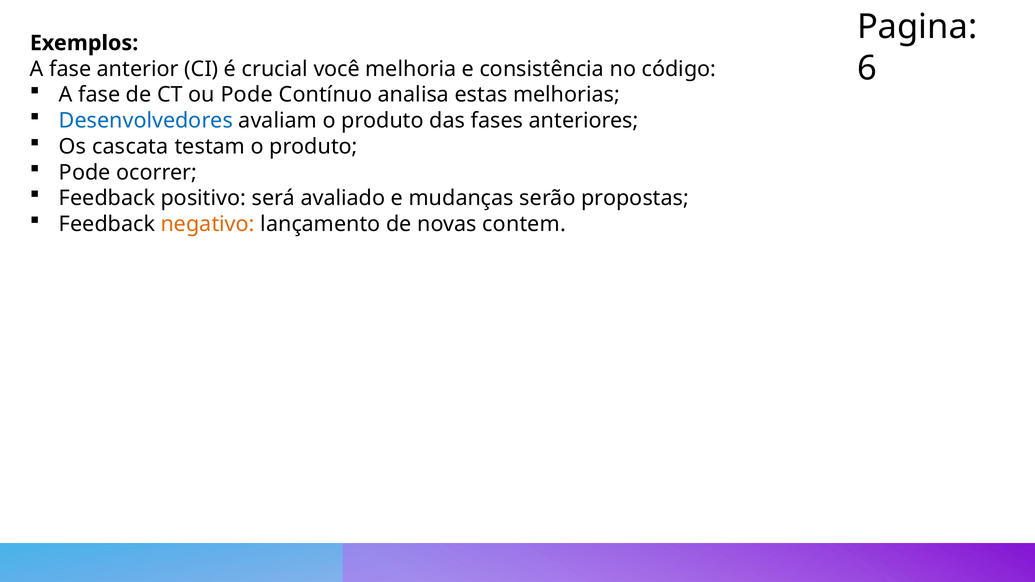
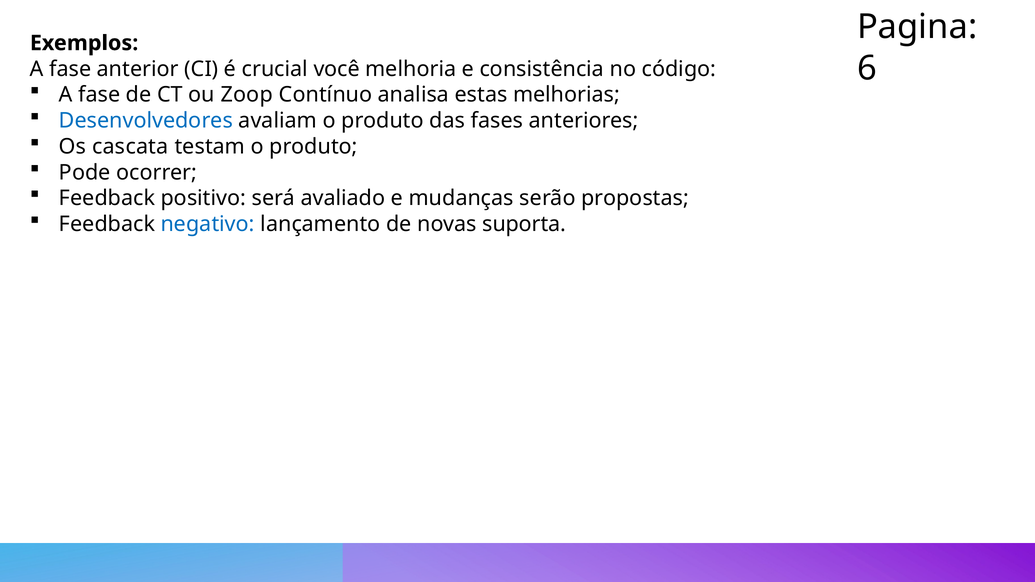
ou Pode: Pode -> Zoop
negativo colour: orange -> blue
contem: contem -> suporta
